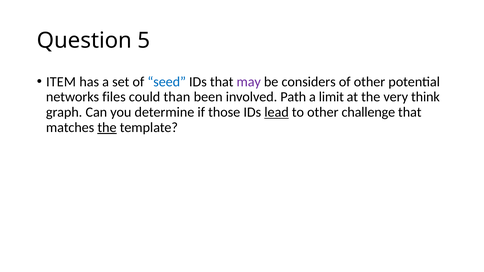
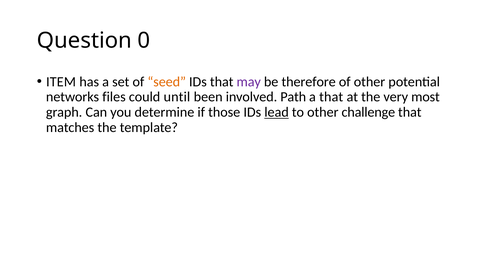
5: 5 -> 0
seed colour: blue -> orange
considers: considers -> therefore
than: than -> until
a limit: limit -> that
think: think -> most
the at (107, 128) underline: present -> none
